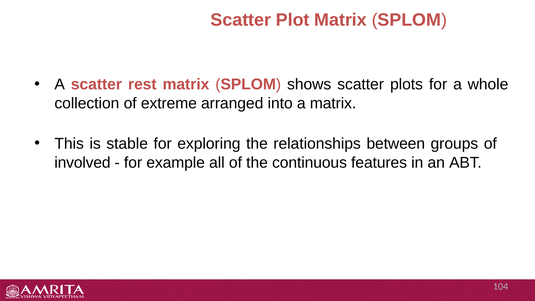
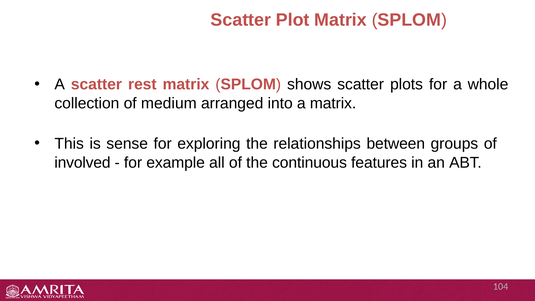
extreme: extreme -> medium
stable: stable -> sense
